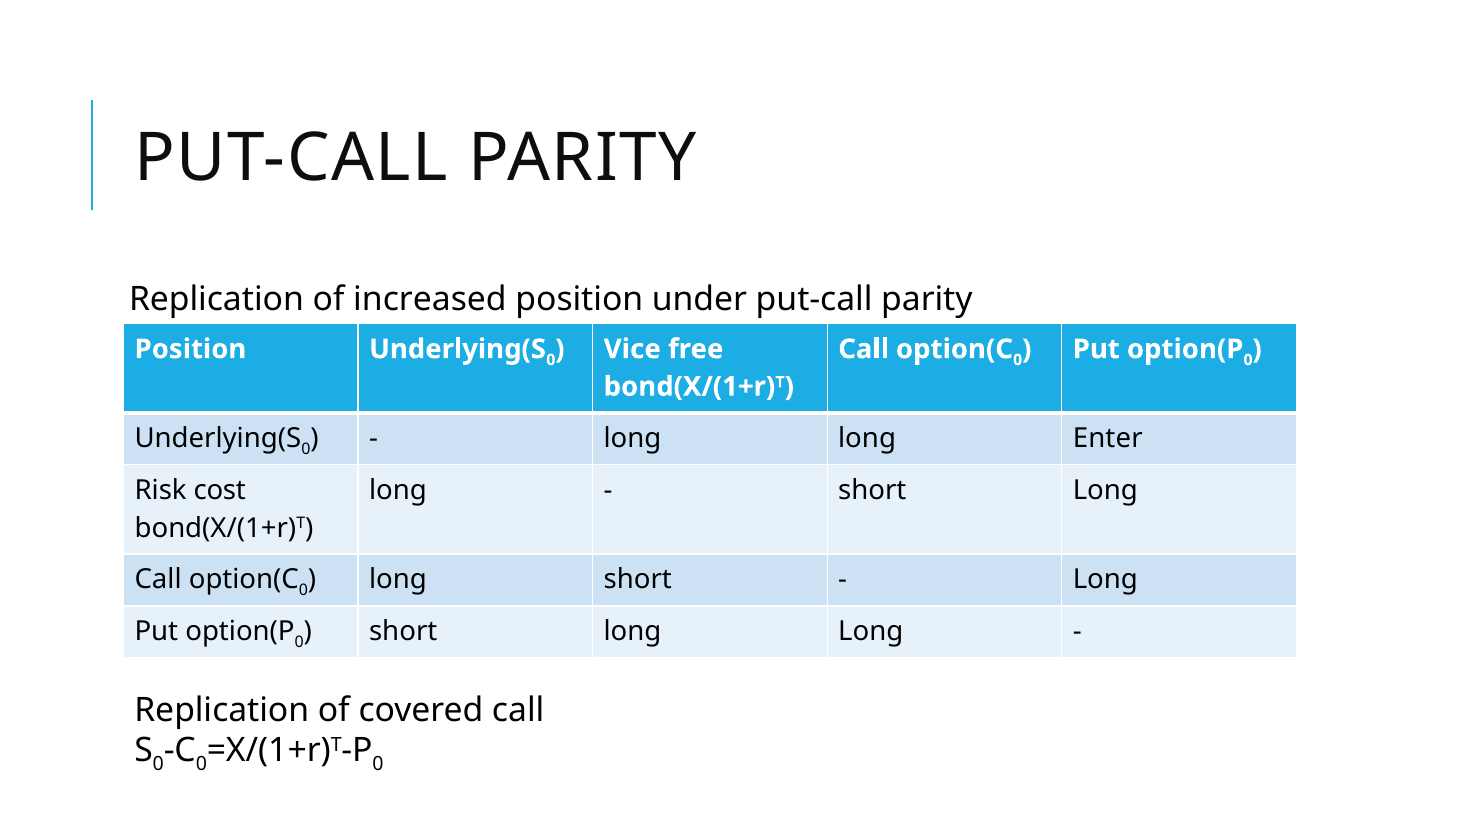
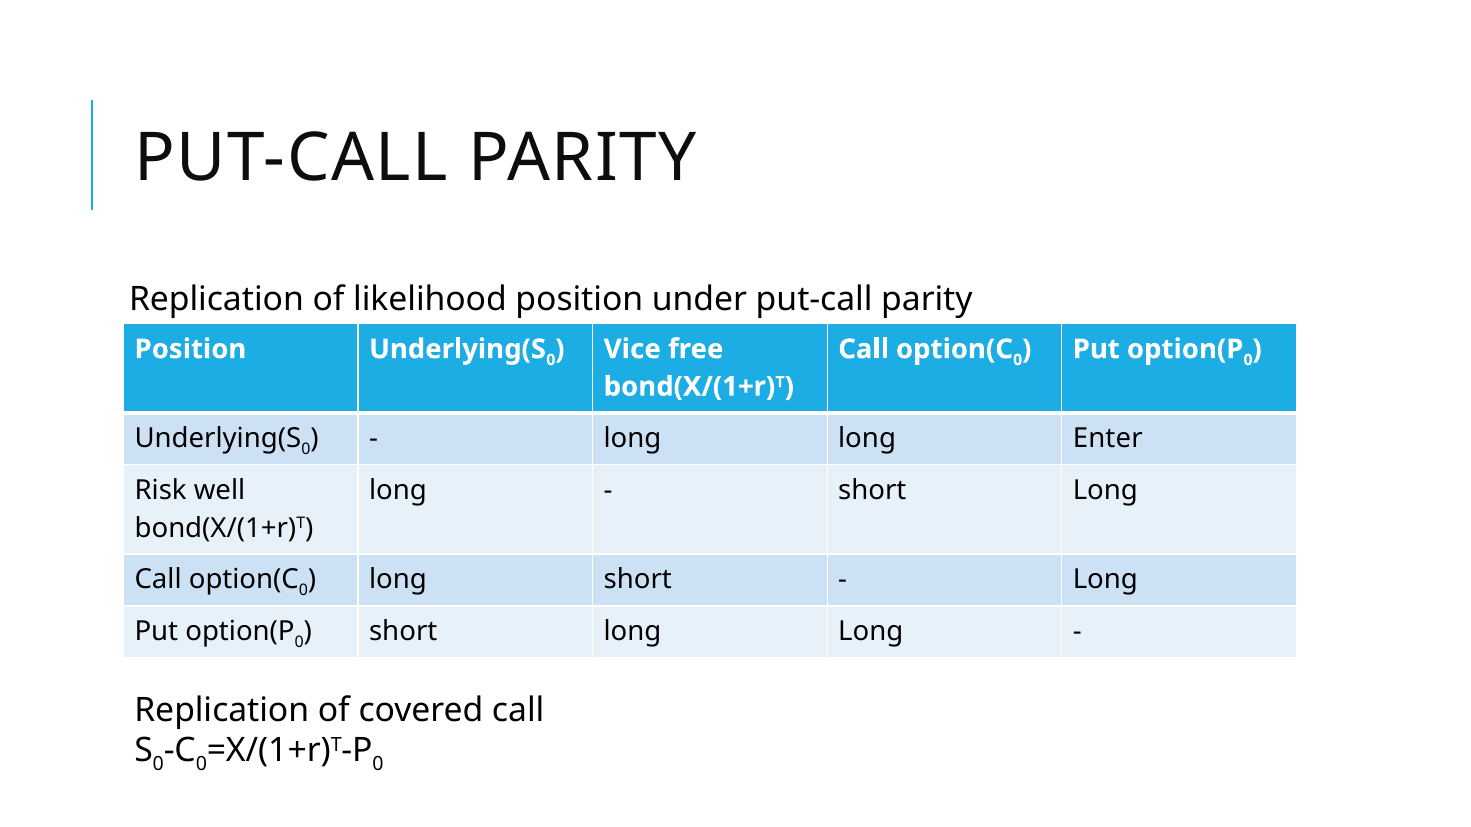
increased: increased -> likelihood
cost: cost -> well
